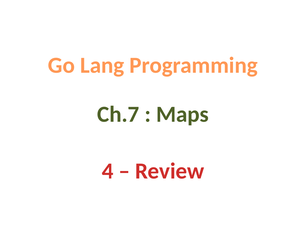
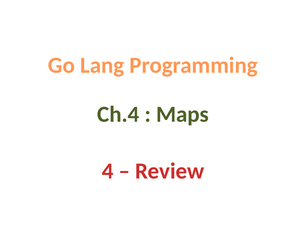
Ch.7: Ch.7 -> Ch.4
